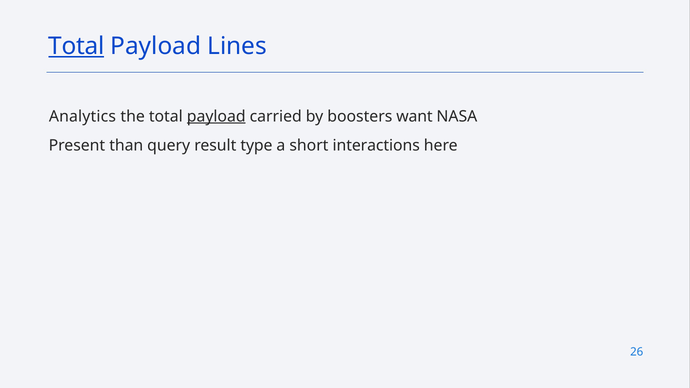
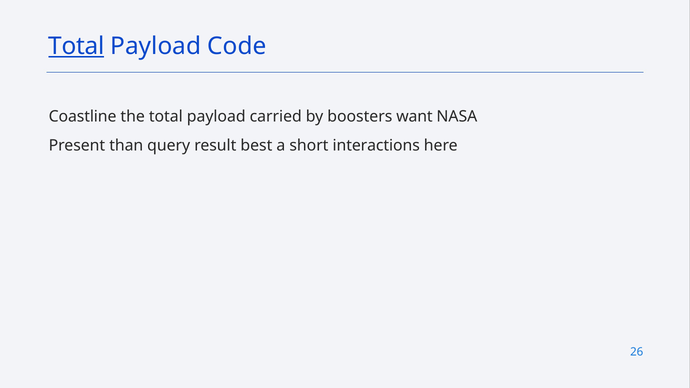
Lines: Lines -> Code
Analytics: Analytics -> Coastline
payload at (216, 116) underline: present -> none
type: type -> best
